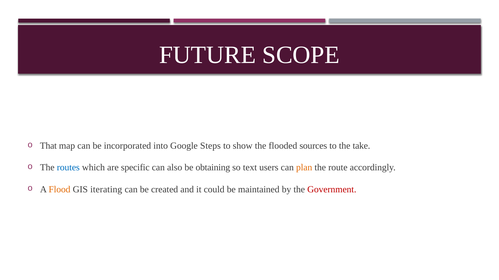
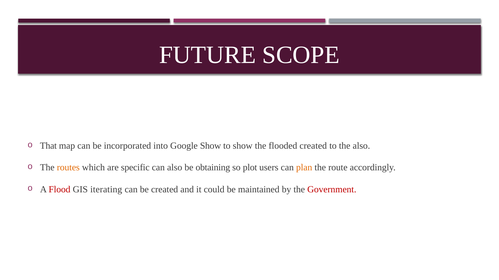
Google Steps: Steps -> Show
flooded sources: sources -> created
the take: take -> also
routes colour: blue -> orange
text: text -> plot
Flood colour: orange -> red
